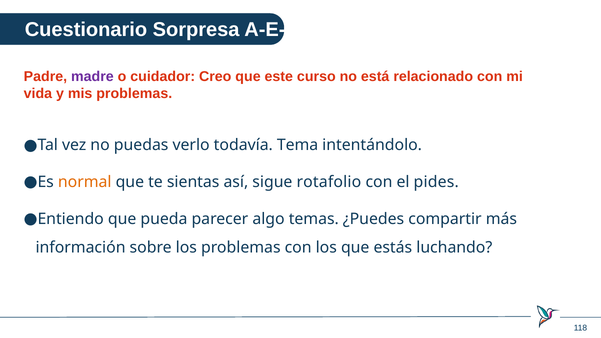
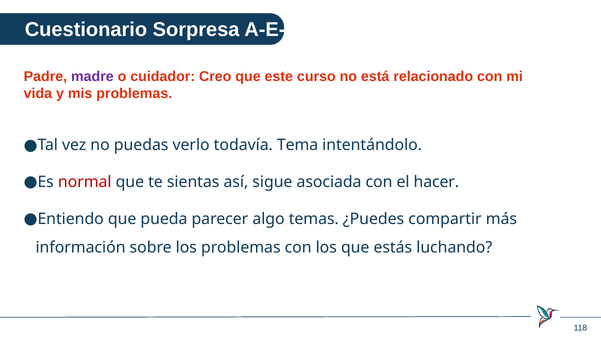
normal colour: orange -> red
rotafolio: rotafolio -> asociada
pides: pides -> hacer
